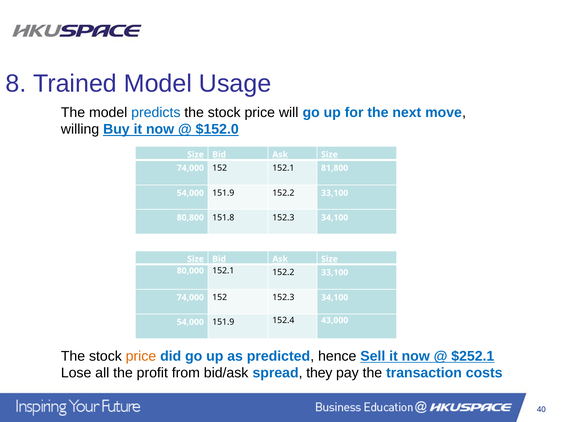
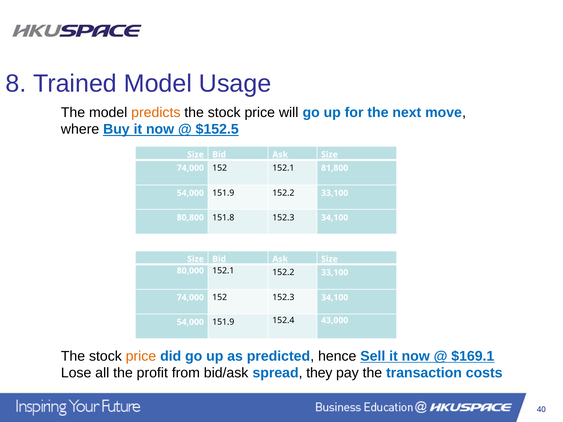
predicts colour: blue -> orange
willing: willing -> where
$152.0: $152.0 -> $152.5
$252.1: $252.1 -> $169.1
